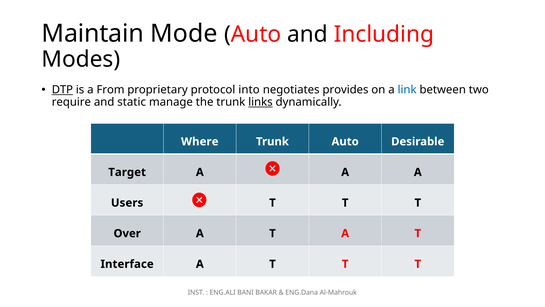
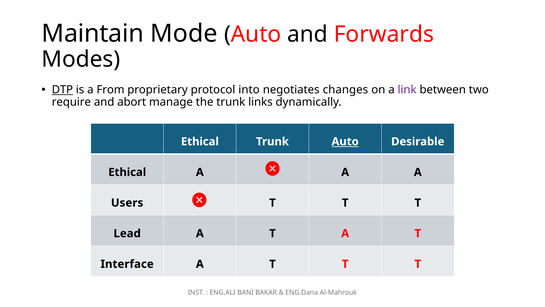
Including: Including -> Forwards
provides: provides -> changes
link colour: blue -> purple
static: static -> abort
links underline: present -> none
Where at (200, 141): Where -> Ethical
Auto at (345, 141) underline: none -> present
Target at (127, 172): Target -> Ethical
Over: Over -> Lead
